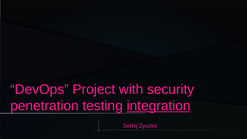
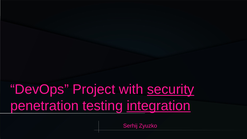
security underline: none -> present
